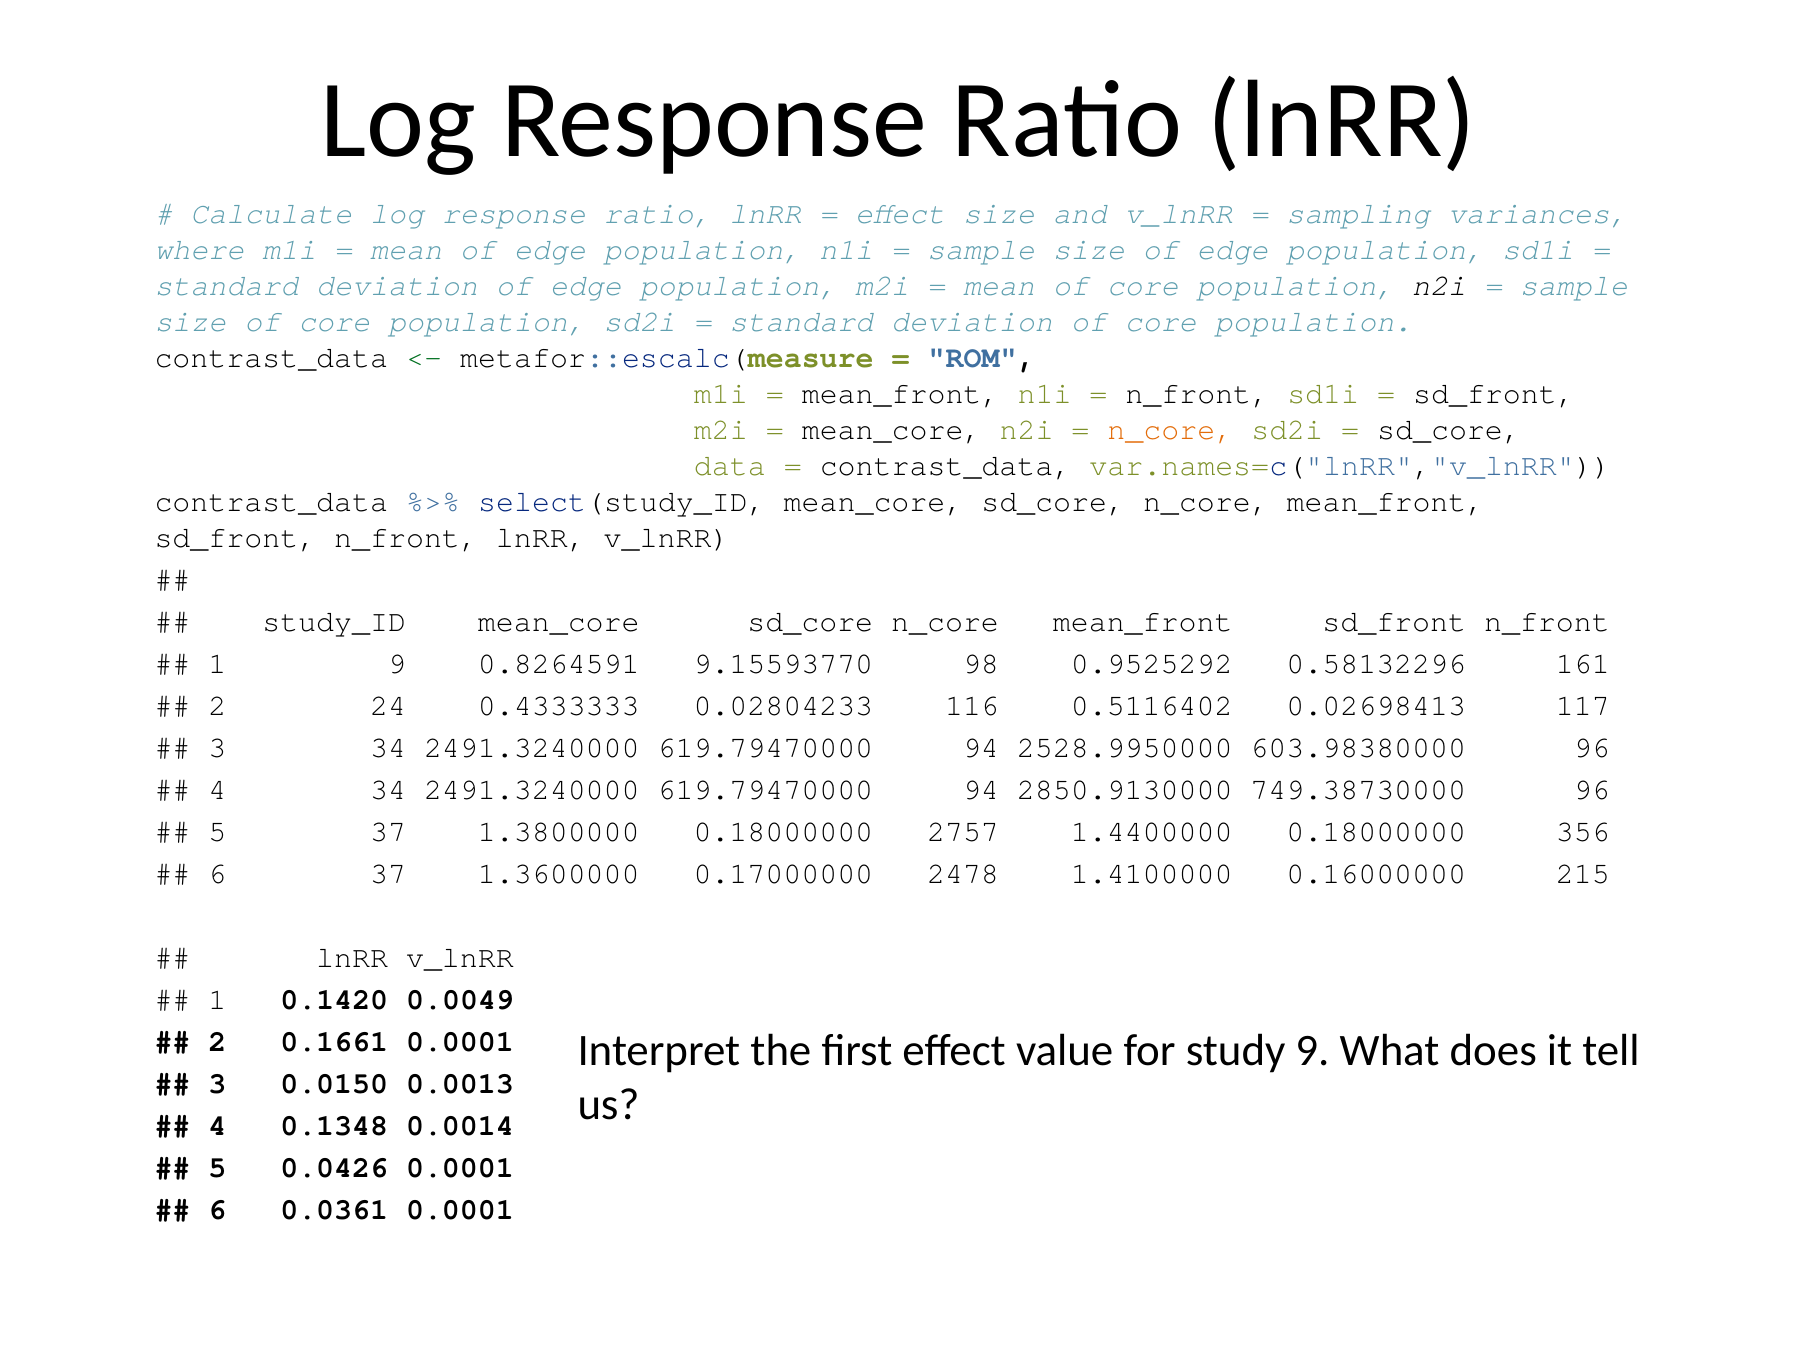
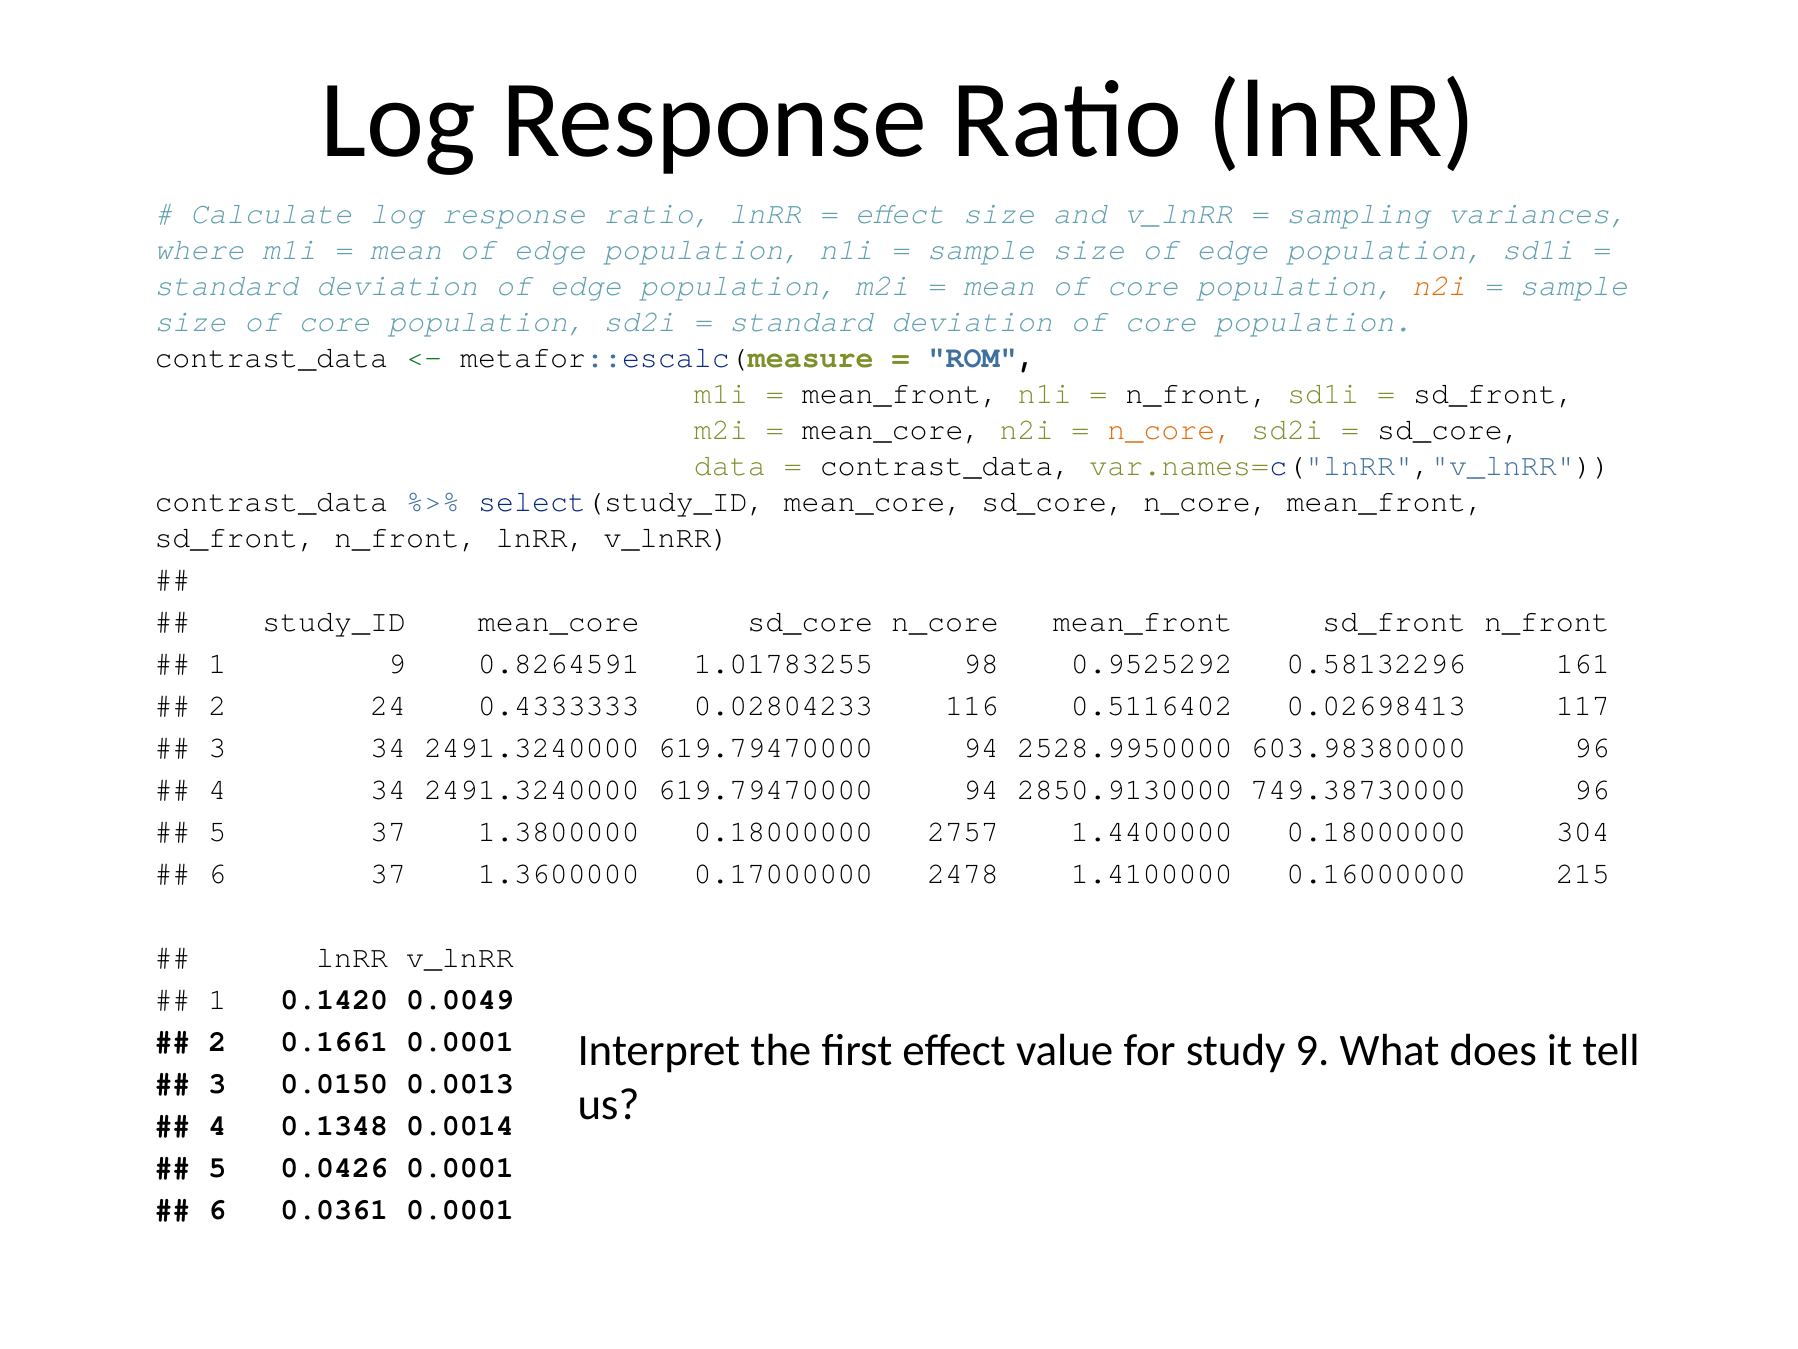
n2i at (1439, 286) colour: black -> orange
9.15593770: 9.15593770 -> 1.01783255
356: 356 -> 304
